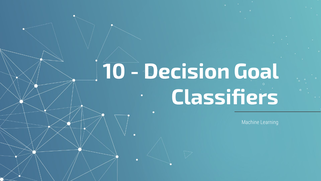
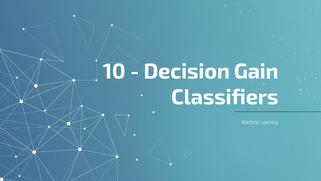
Goal: Goal -> Gain
